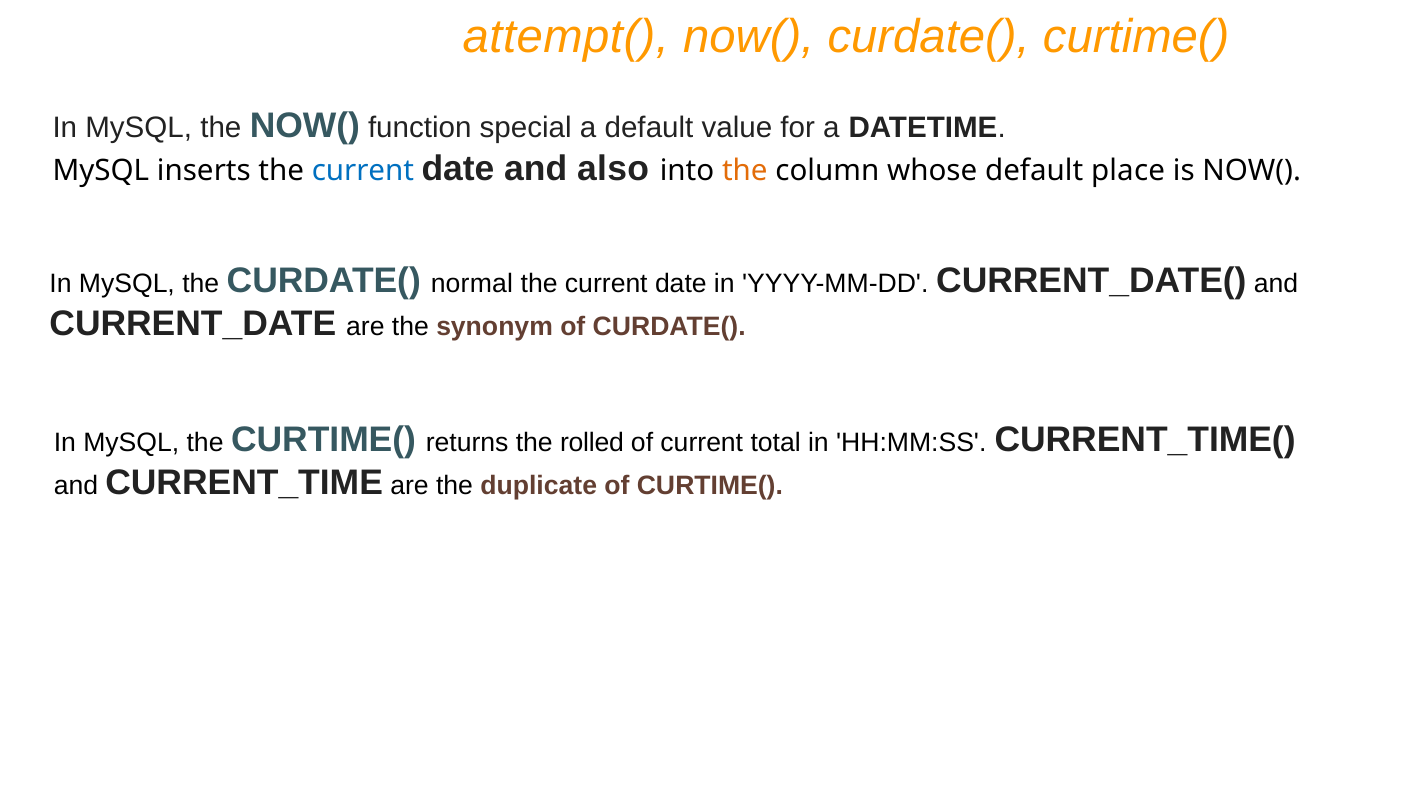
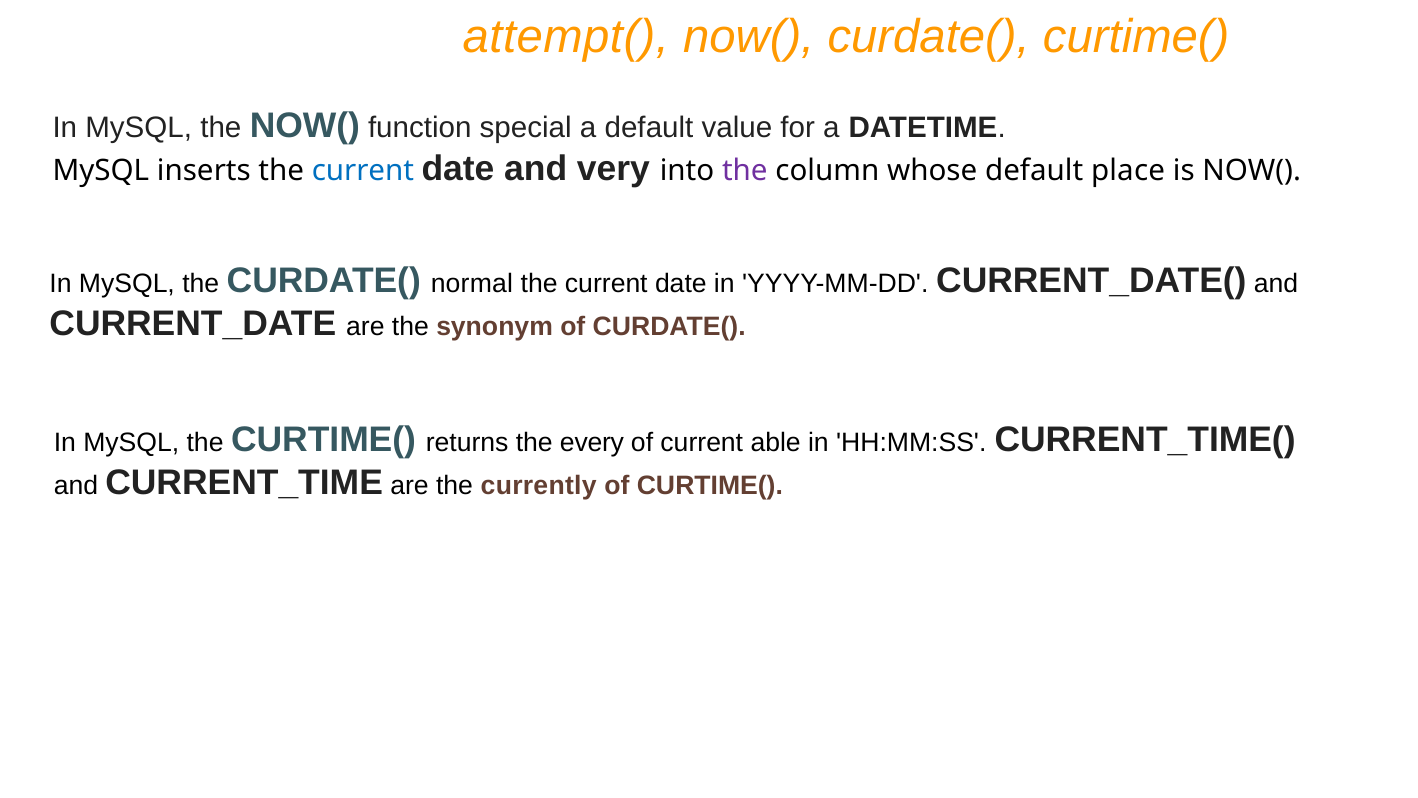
also: also -> very
the at (745, 170) colour: orange -> purple
rolled: rolled -> every
total: total -> able
duplicate: duplicate -> currently
